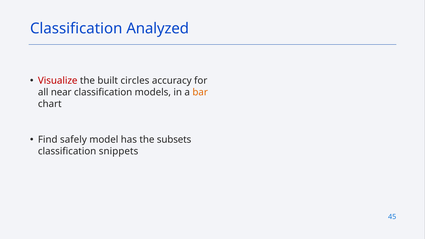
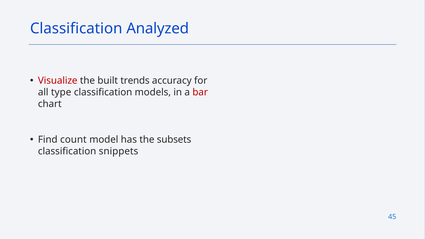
circles: circles -> trends
near: near -> type
bar colour: orange -> red
safely: safely -> count
